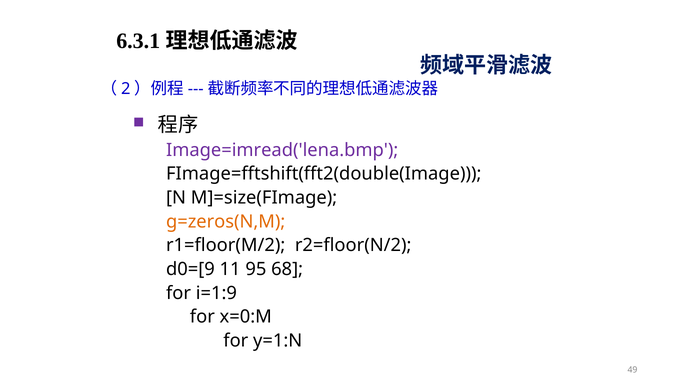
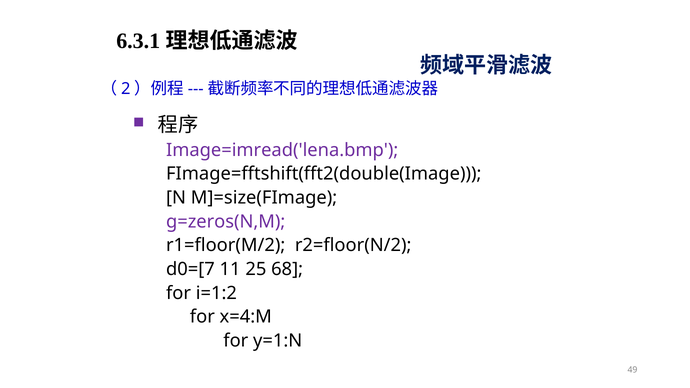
g=zeros(N,M colour: orange -> purple
d0=[9: d0=[9 -> d0=[7
95: 95 -> 25
i=1:9: i=1:9 -> i=1:2
x=0:M: x=0:M -> x=4:M
